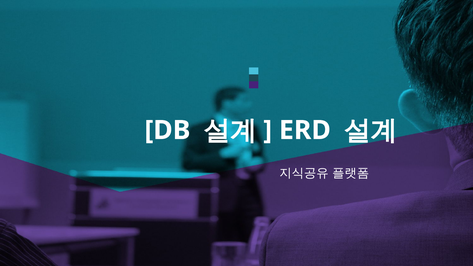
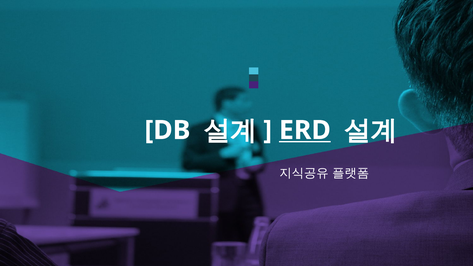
ERD underline: none -> present
